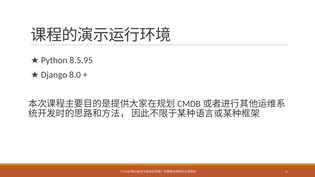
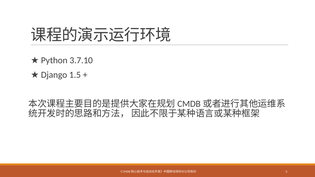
8.5.95: 8.5.95 -> 3.7.10
8.0: 8.0 -> 1.5
